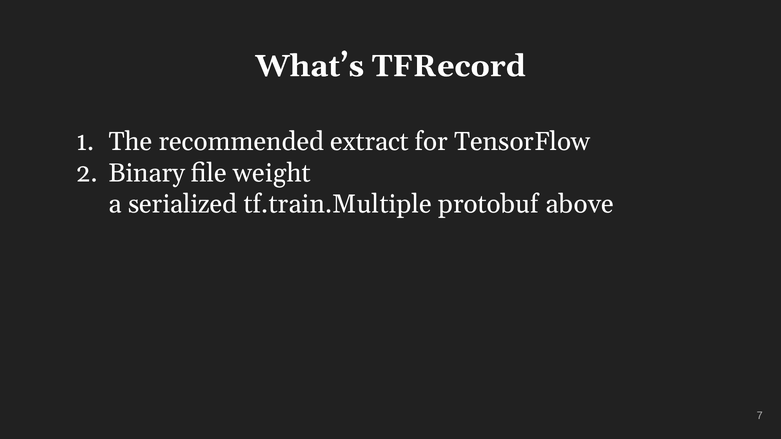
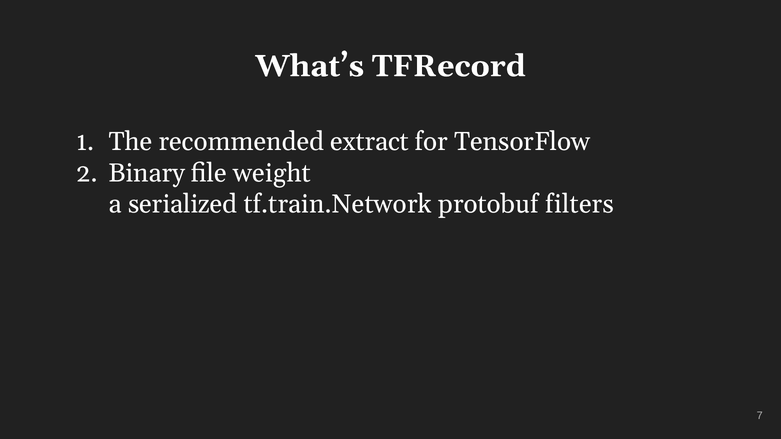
tf.train.Multiple: tf.train.Multiple -> tf.train.Network
above: above -> filters
